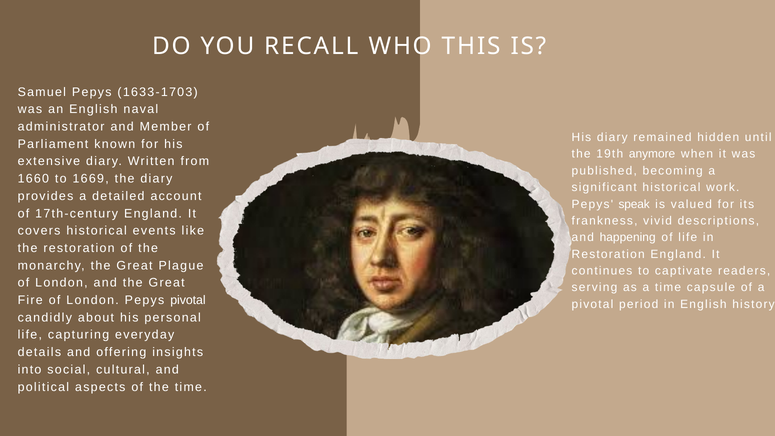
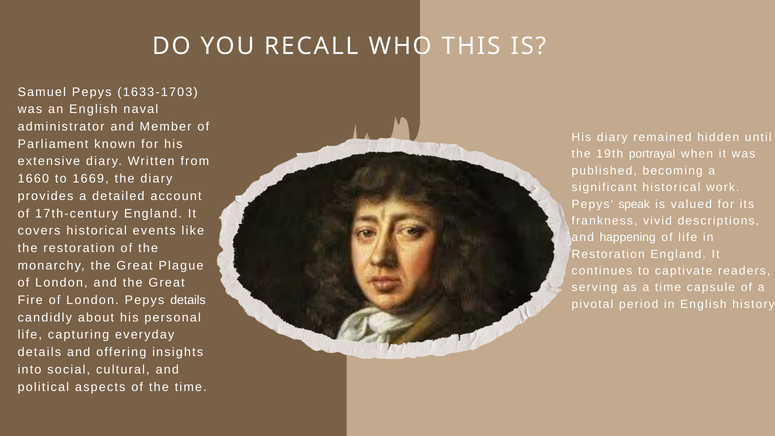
anymore: anymore -> portrayal
Pepys pivotal: pivotal -> details
